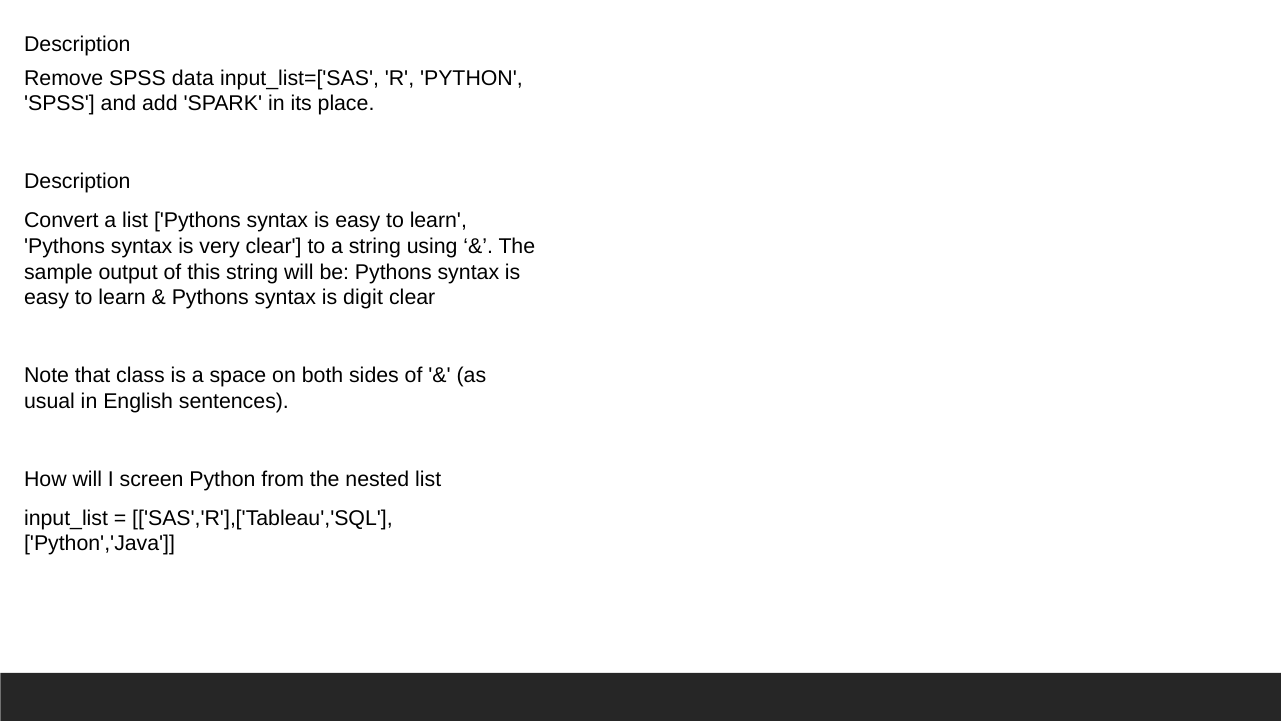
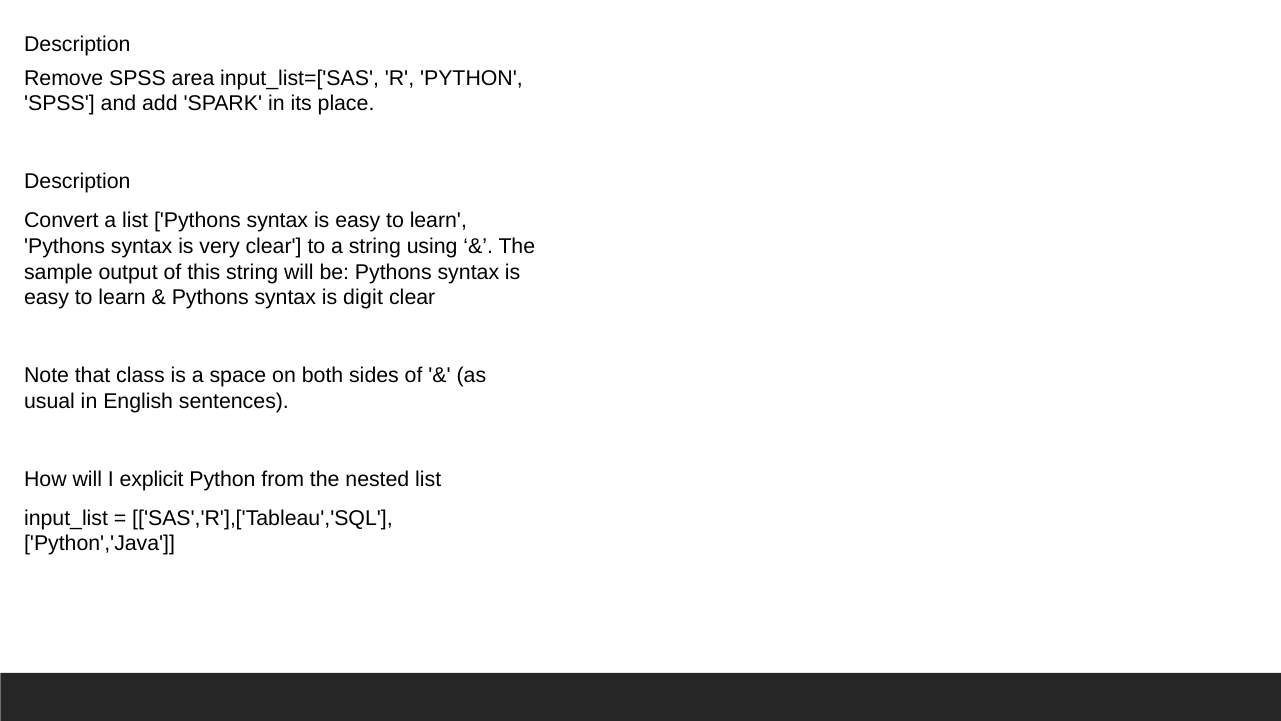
data: data -> area
screen: screen -> explicit
